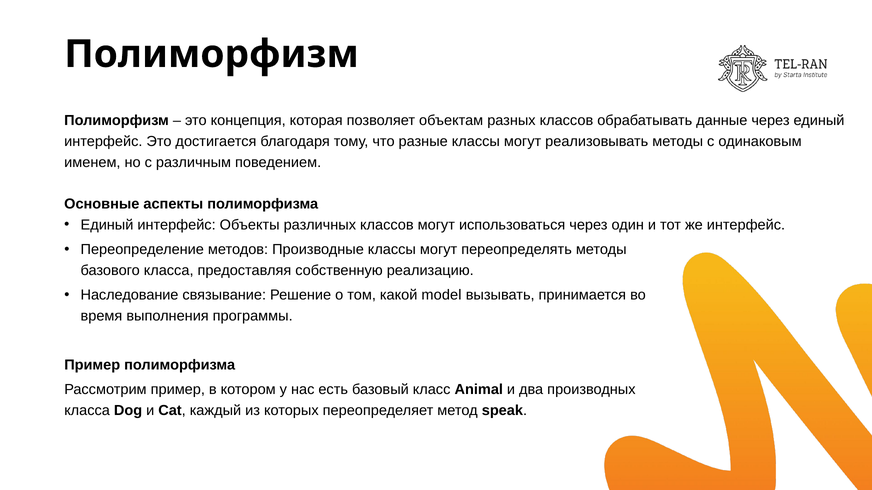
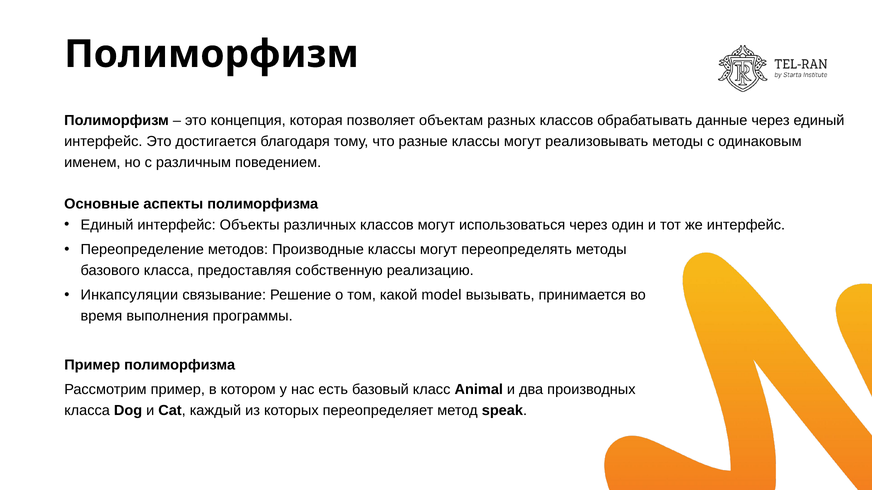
Наследование: Наследование -> Инкапсуляции
